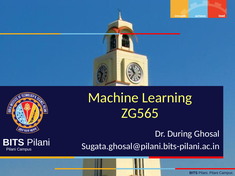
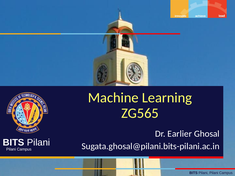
During: During -> Earlier
